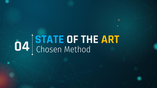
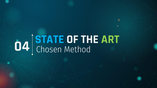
ART colour: yellow -> light green
